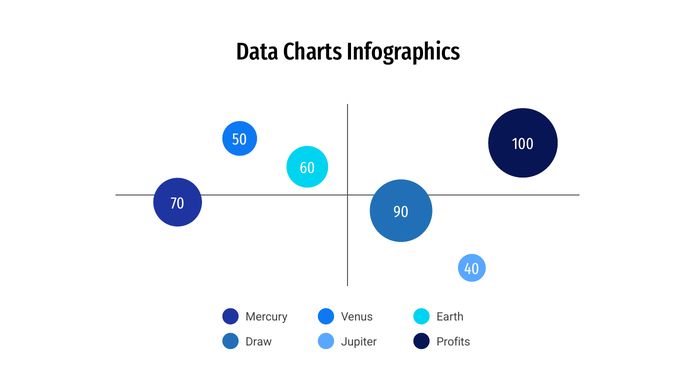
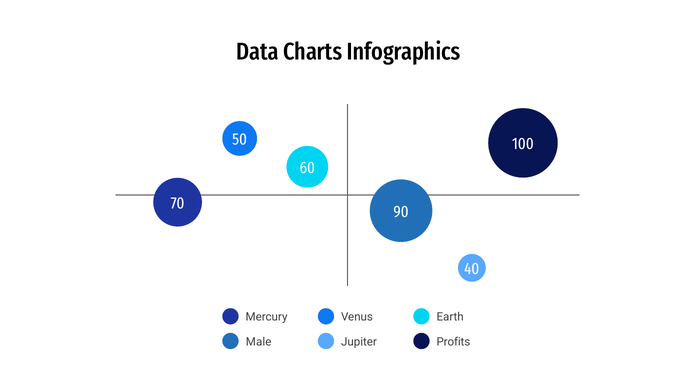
Draw: Draw -> Male
